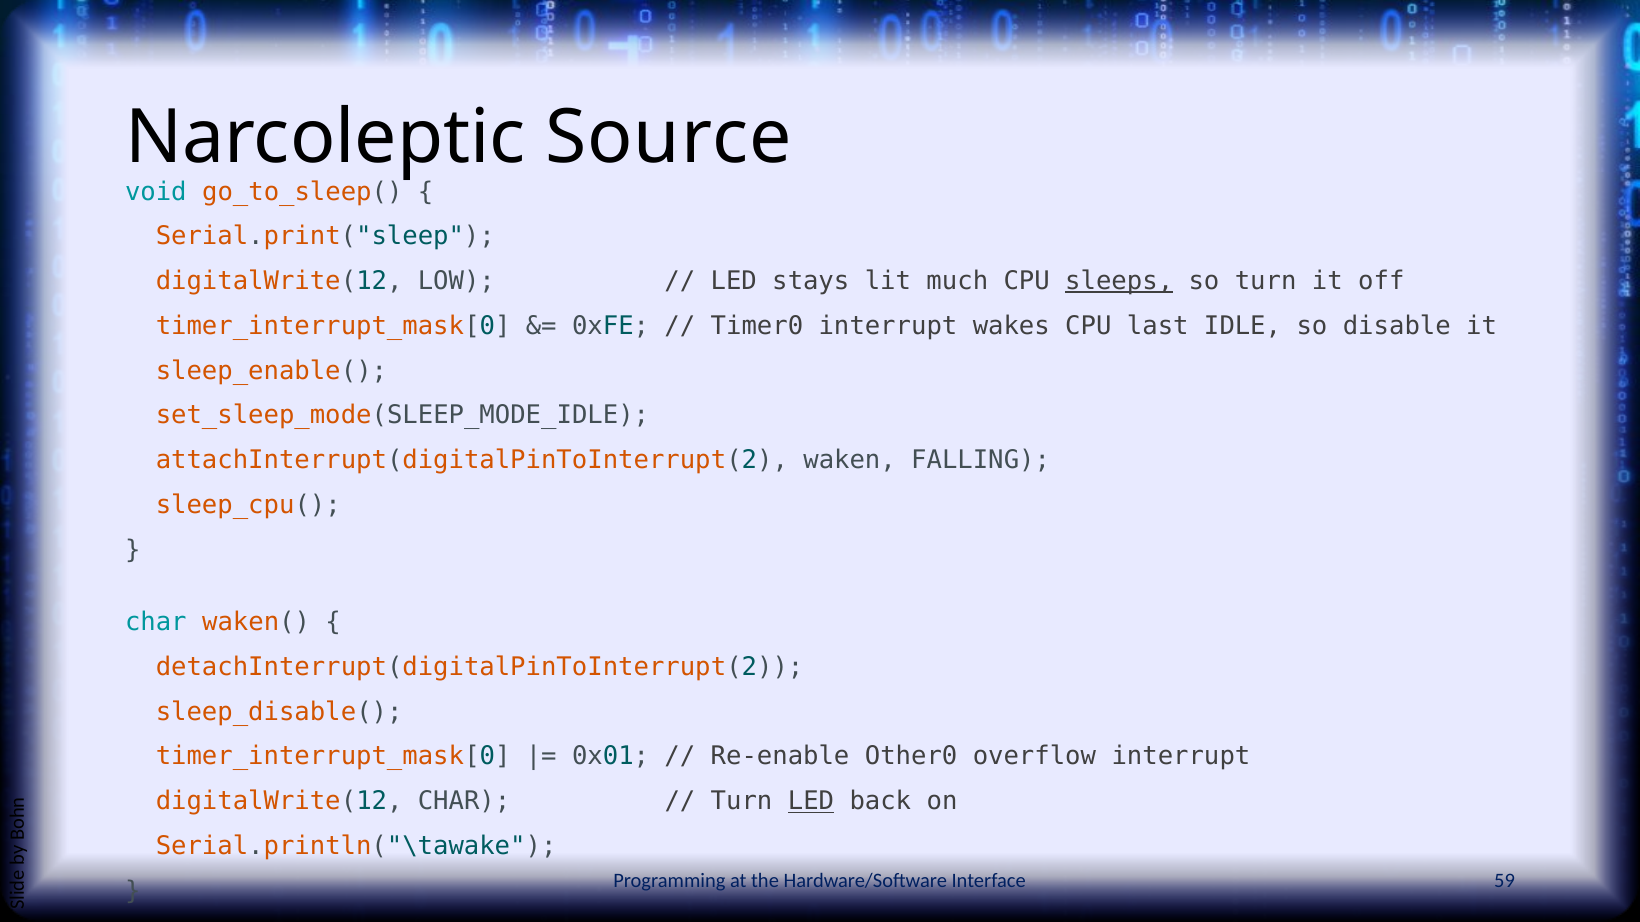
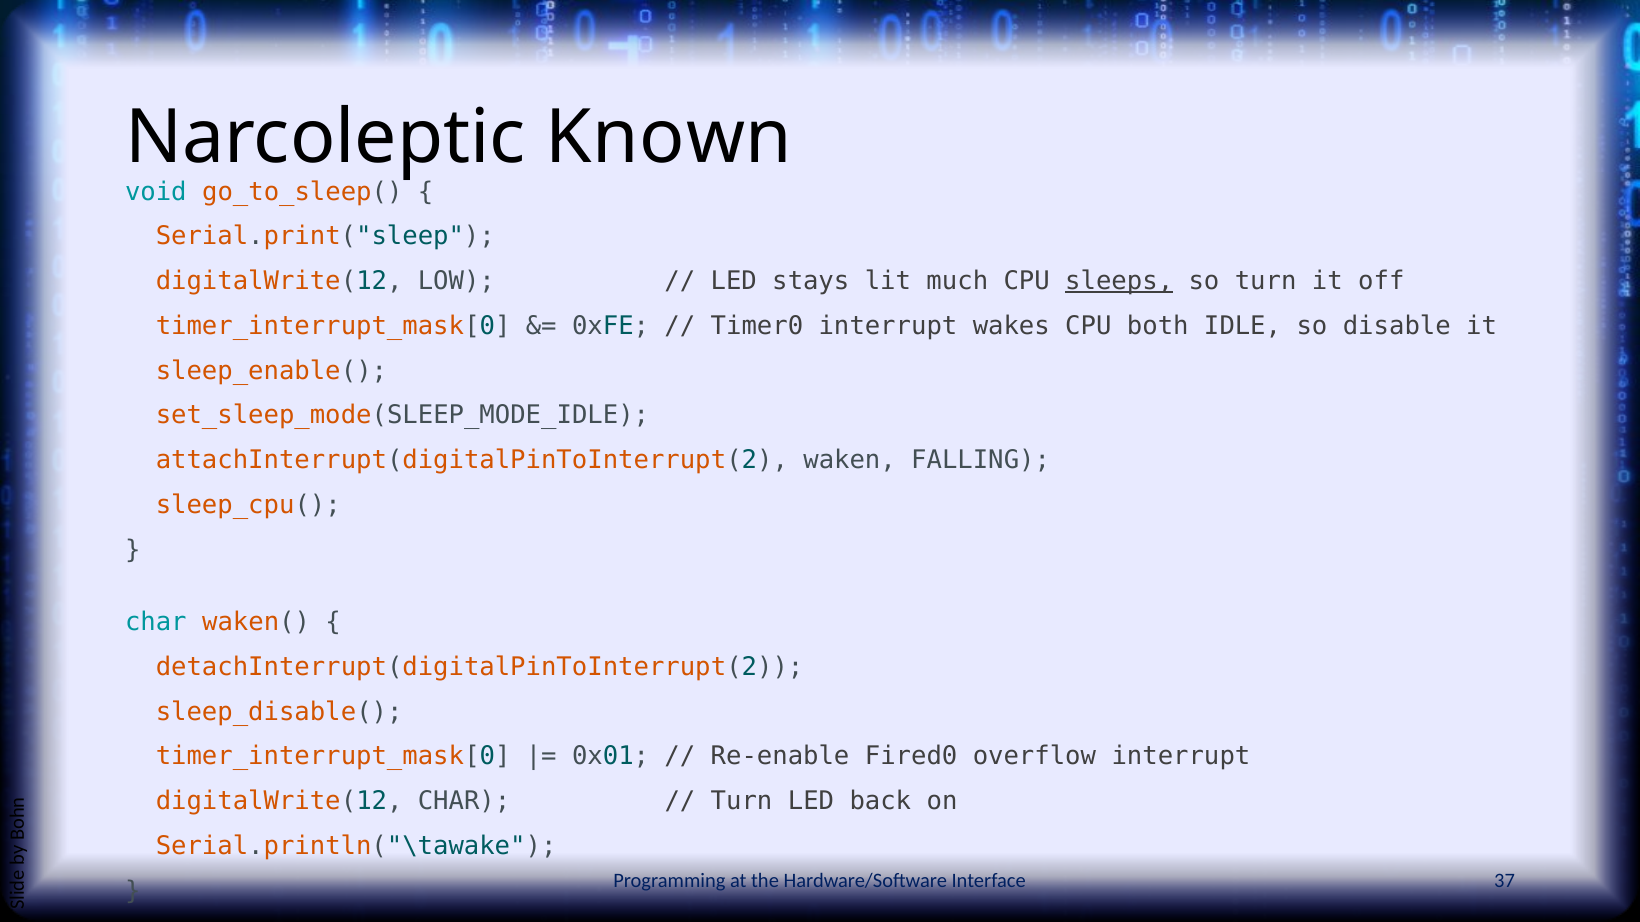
Source: Source -> Known
last: last -> both
Other0: Other0 -> Fired0
LED at (811, 802) underline: present -> none
59: 59 -> 37
